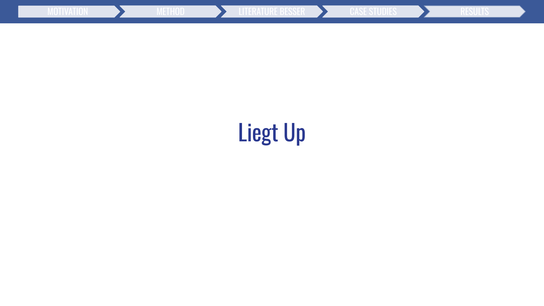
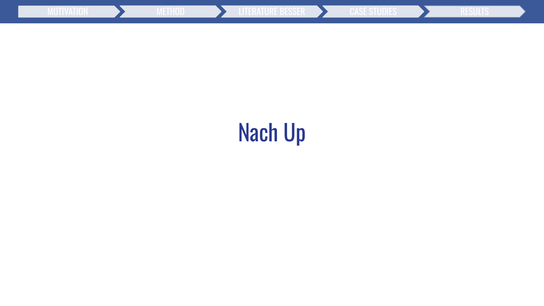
Liegt: Liegt -> Nach
